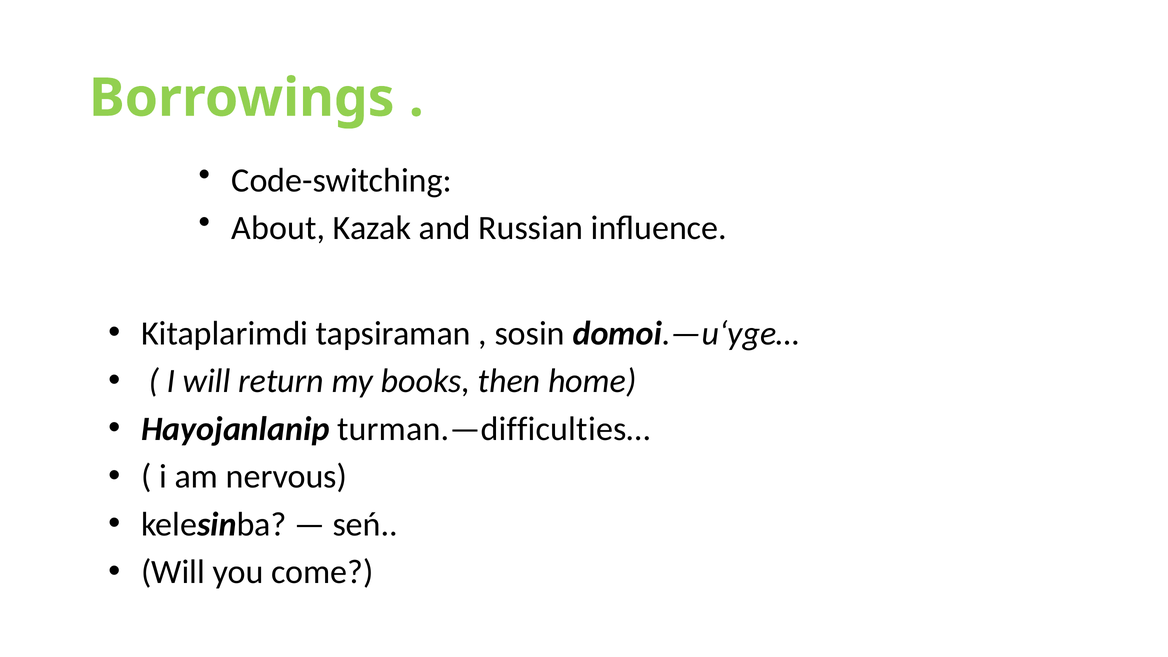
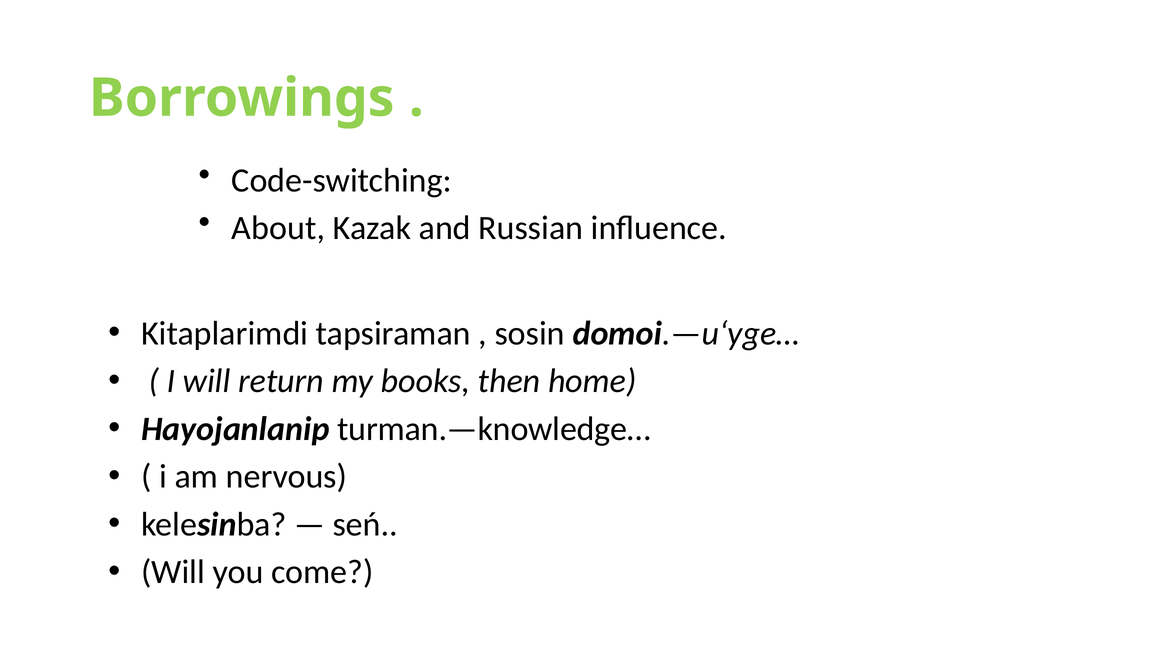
turman.—difficulties…: turman.—difficulties… -> turman.—knowledge…
